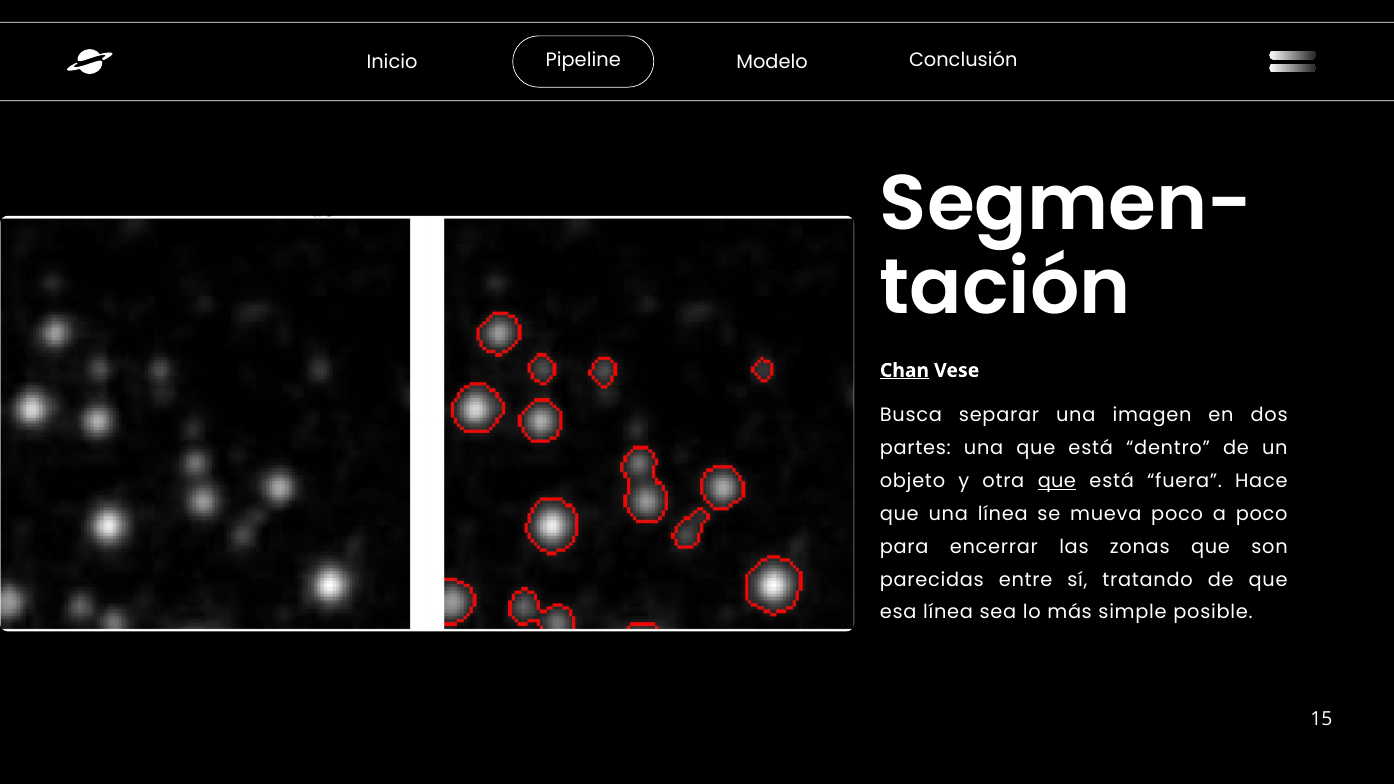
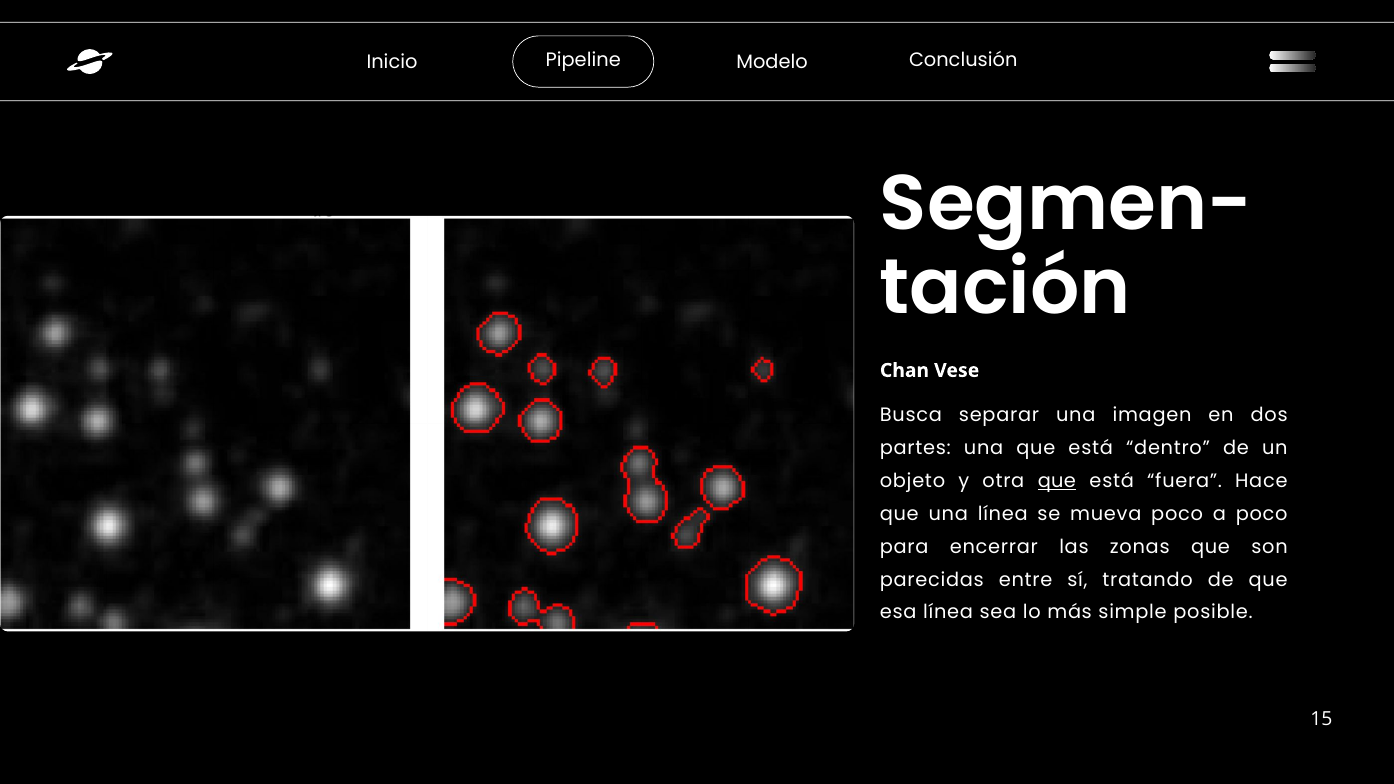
Chan underline: present -> none
